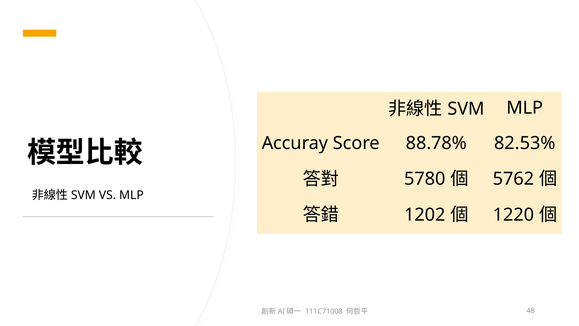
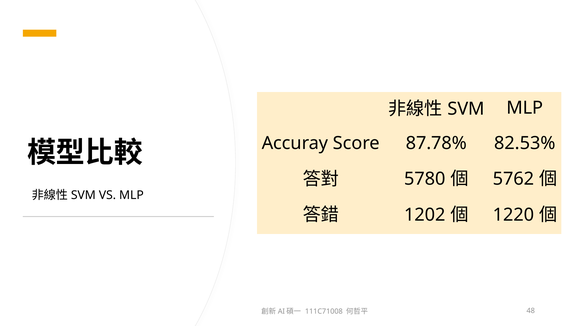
88.78%: 88.78% -> 87.78%
